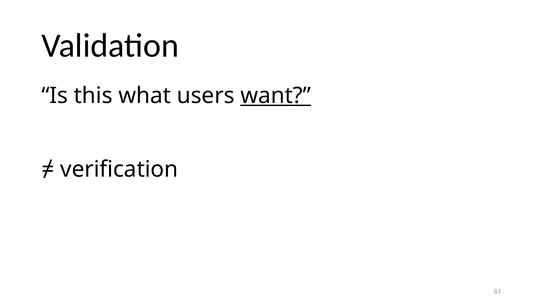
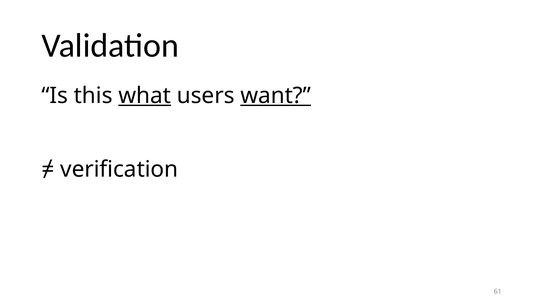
what underline: none -> present
